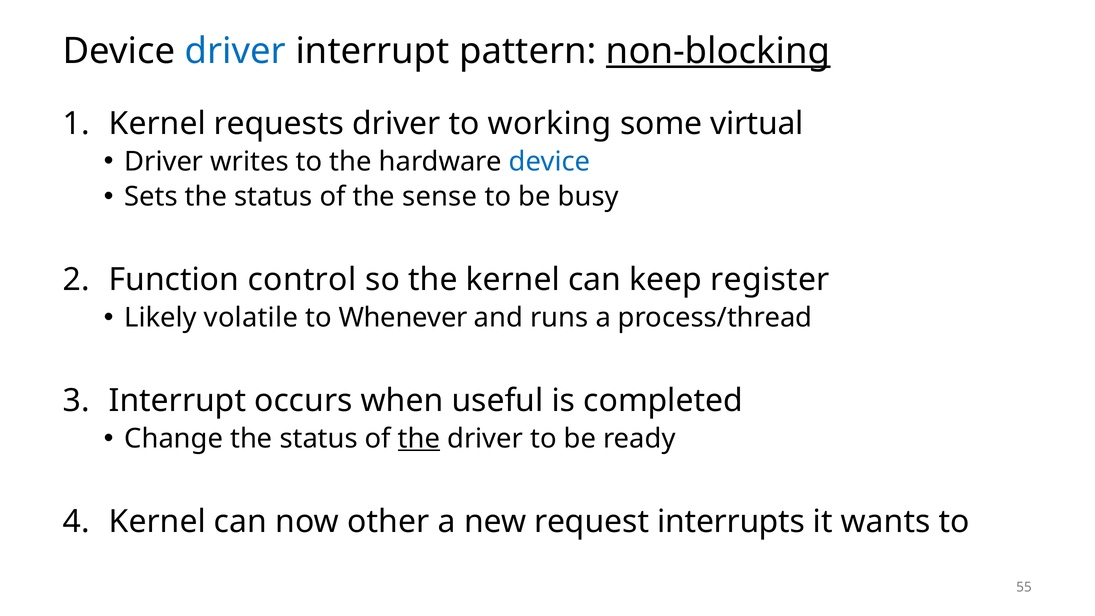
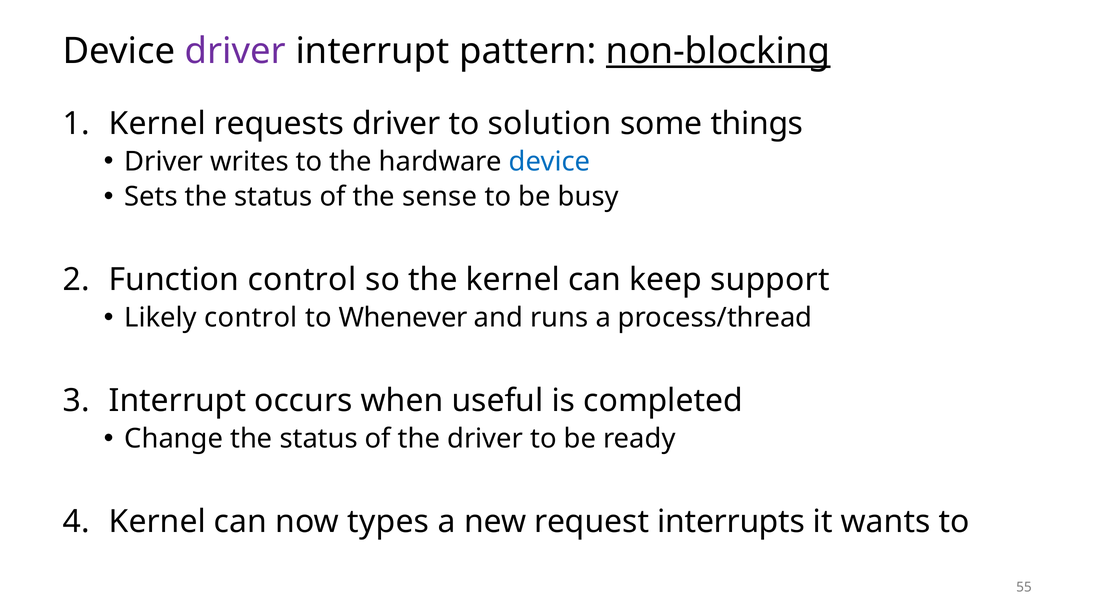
driver at (235, 51) colour: blue -> purple
working: working -> solution
virtual: virtual -> things
register: register -> support
Likely volatile: volatile -> control
the at (419, 439) underline: present -> none
other: other -> types
